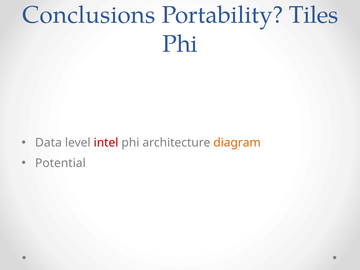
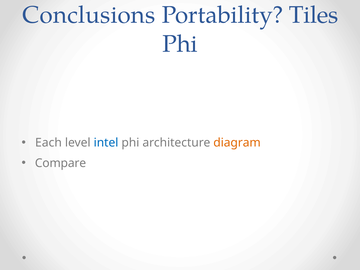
Data: Data -> Each
intel colour: red -> blue
Potential: Potential -> Compare
